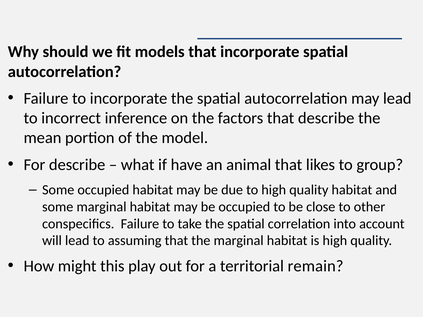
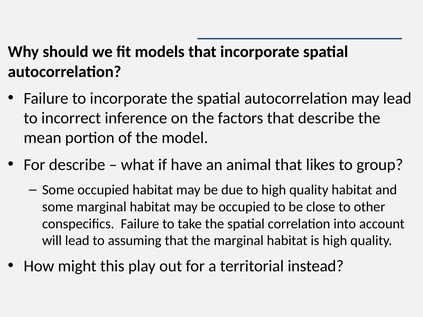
remain: remain -> instead
